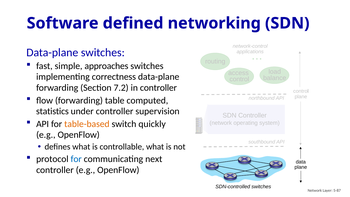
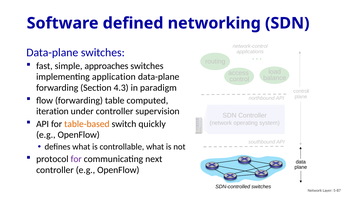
correctness: correctness -> application
7.2: 7.2 -> 4.3
in controller: controller -> paradigm
statistics: statistics -> iteration
for at (76, 159) colour: blue -> purple
